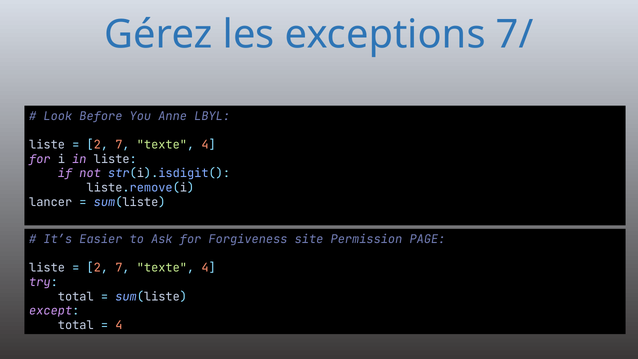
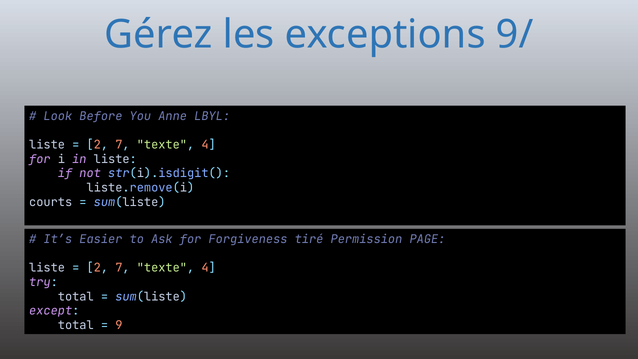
7/: 7/ -> 9/
lancer: lancer -> courts
site: site -> tiré
4 at (119, 325): 4 -> 9
